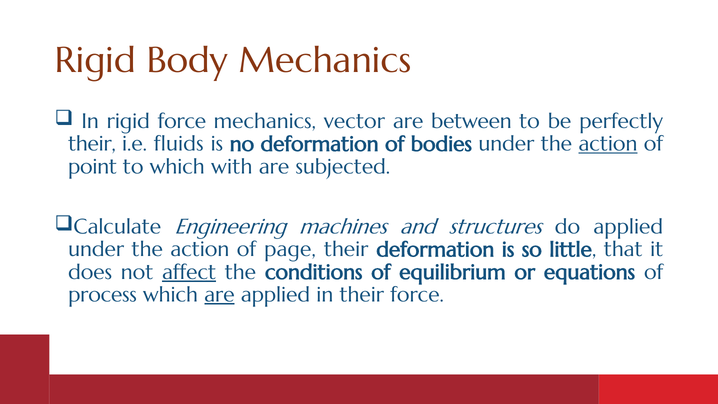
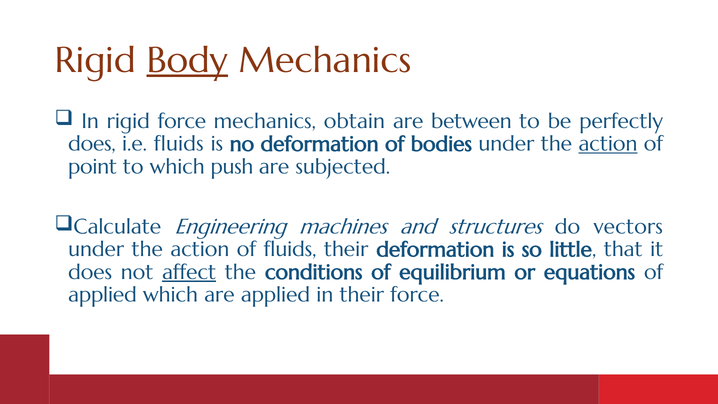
Body underline: none -> present
vector: vector -> obtain
their at (92, 144): their -> does
with: with -> push
do applied: applied -> vectors
of page: page -> fluids
process at (103, 295): process -> applied
are at (219, 295) underline: present -> none
